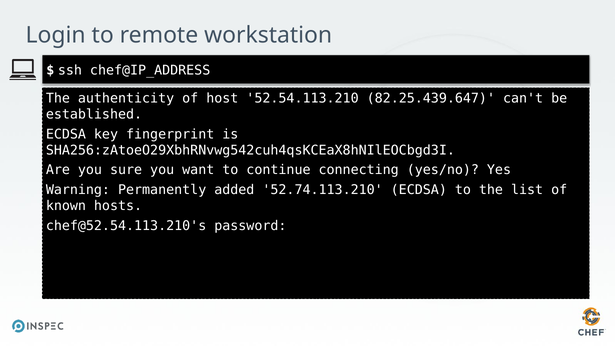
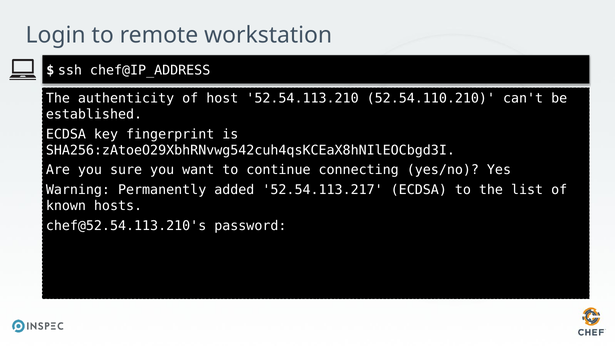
82.25.439.647: 82.25.439.647 -> 52.54.110.210
52.74.113.210: 52.74.113.210 -> 52.54.113.217
